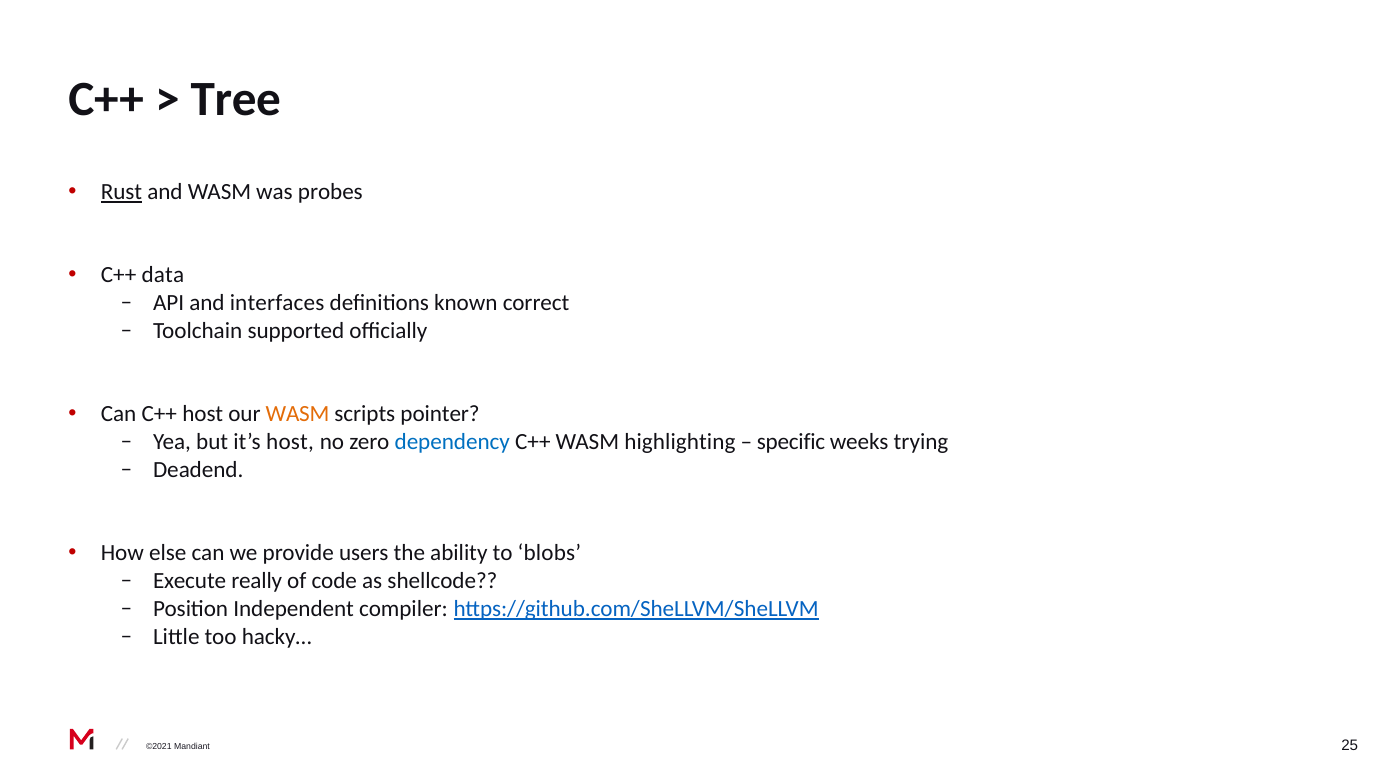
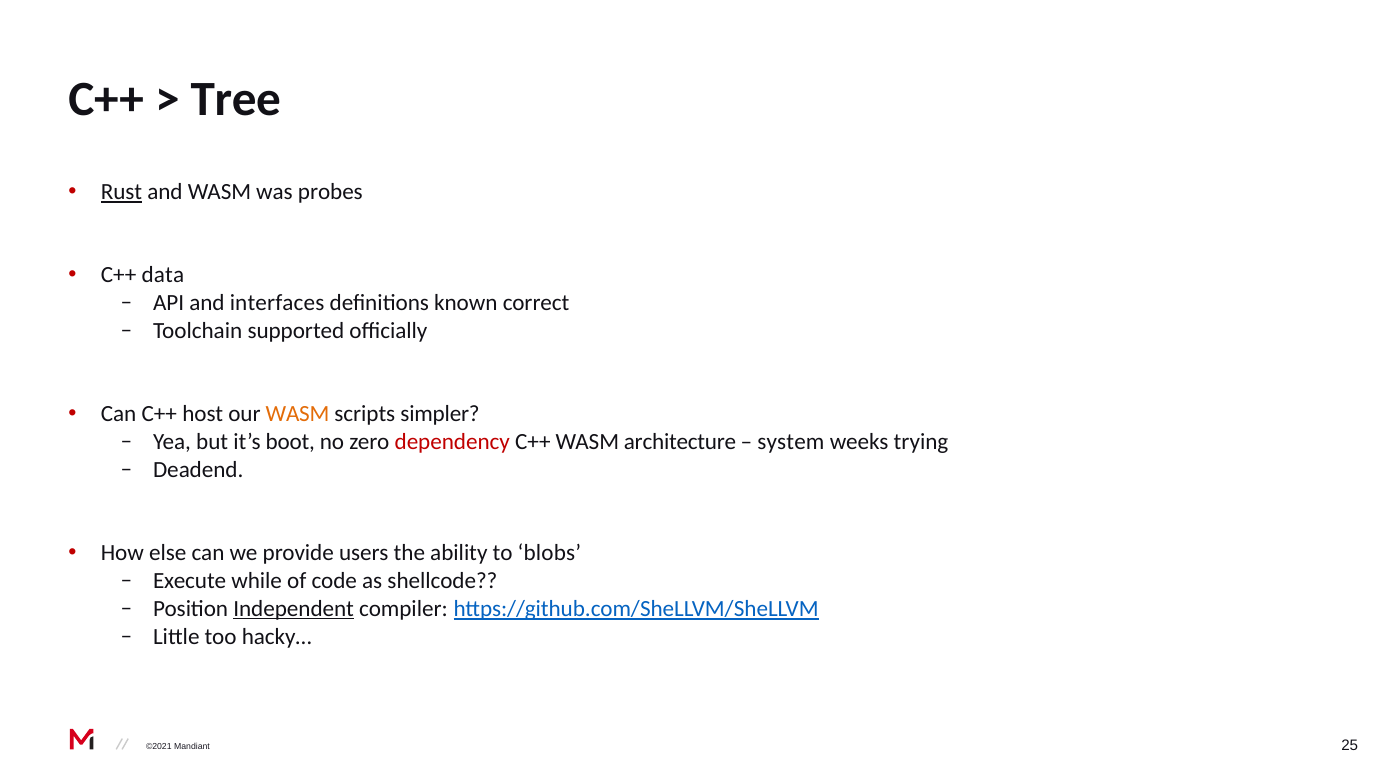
pointer: pointer -> simpler
it’s host: host -> boot
dependency colour: blue -> red
highlighting: highlighting -> architecture
specific: specific -> system
really: really -> while
Independent underline: none -> present
